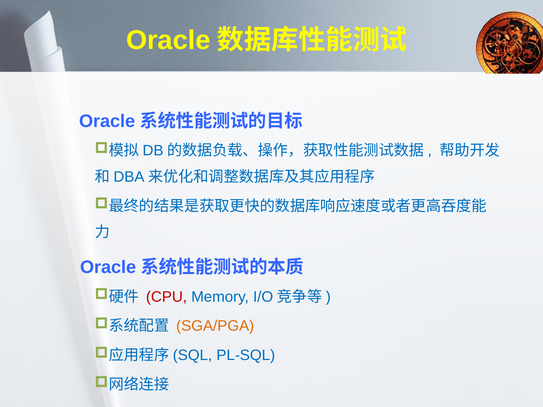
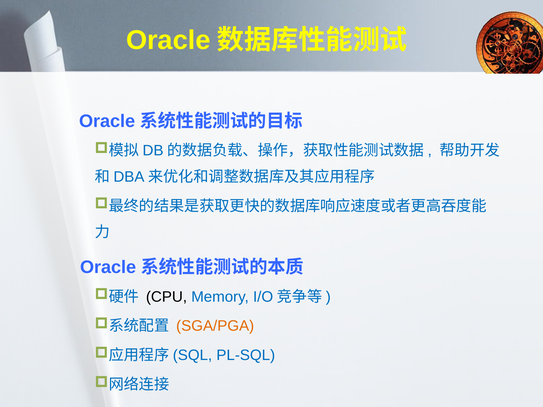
CPU colour: red -> black
